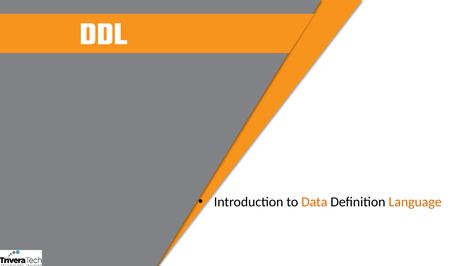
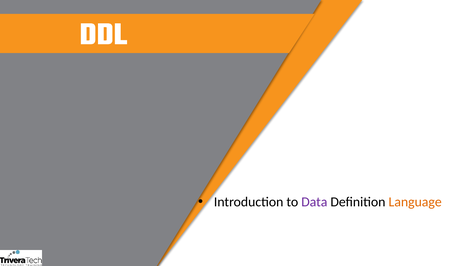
Data colour: orange -> purple
